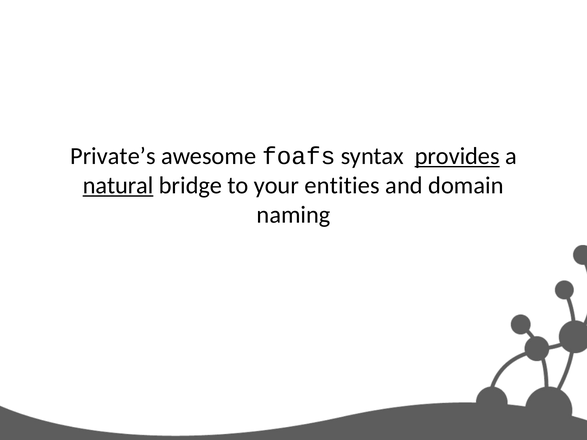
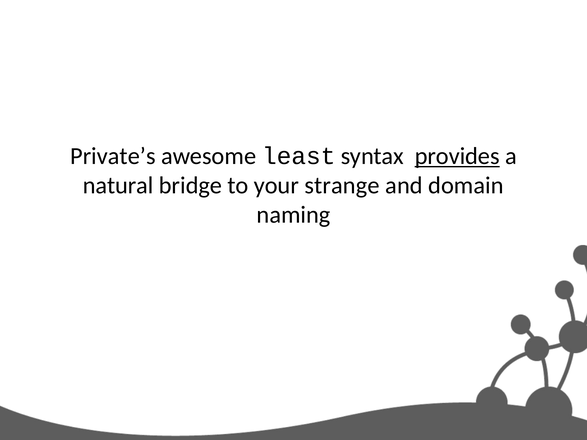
foafs: foafs -> least
natural underline: present -> none
entities: entities -> strange
